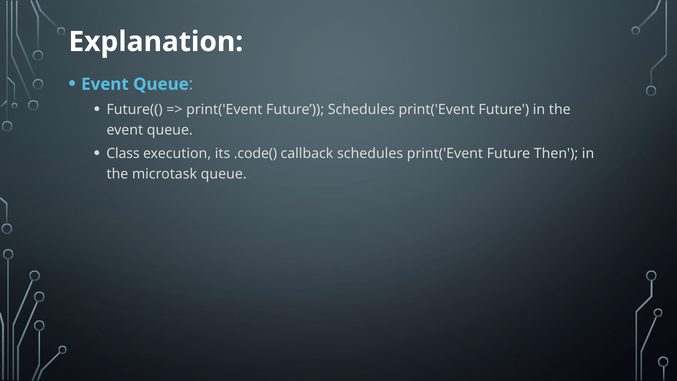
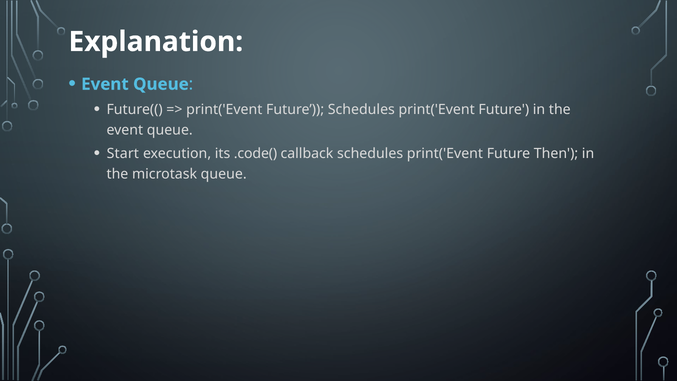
Class: Class -> Start
